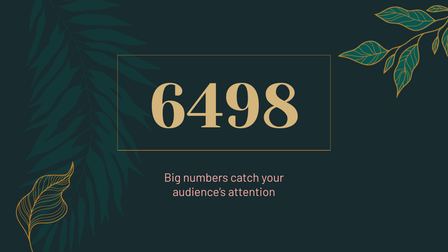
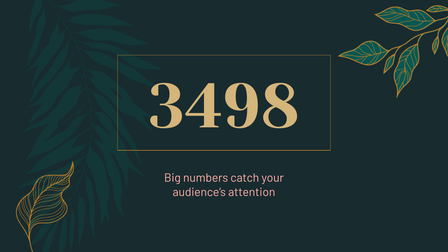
6498: 6498 -> 3498
